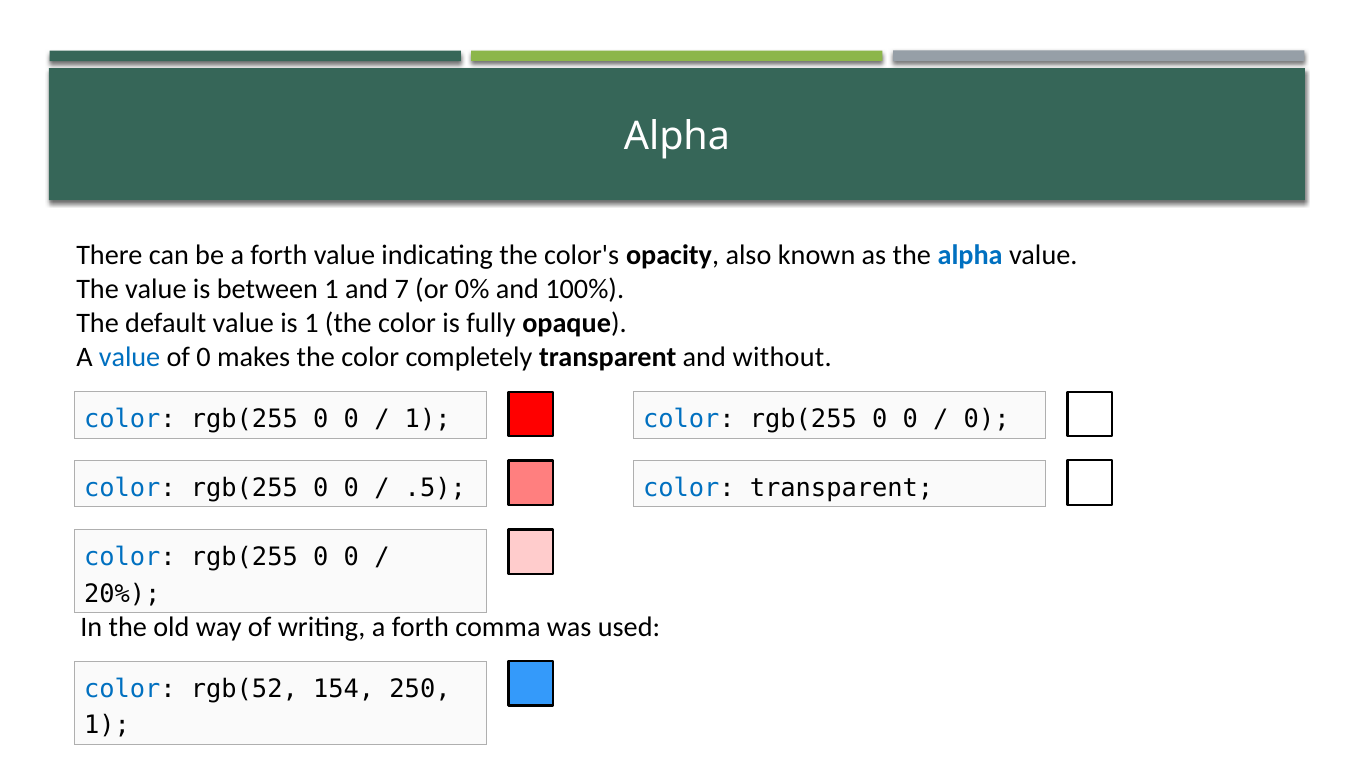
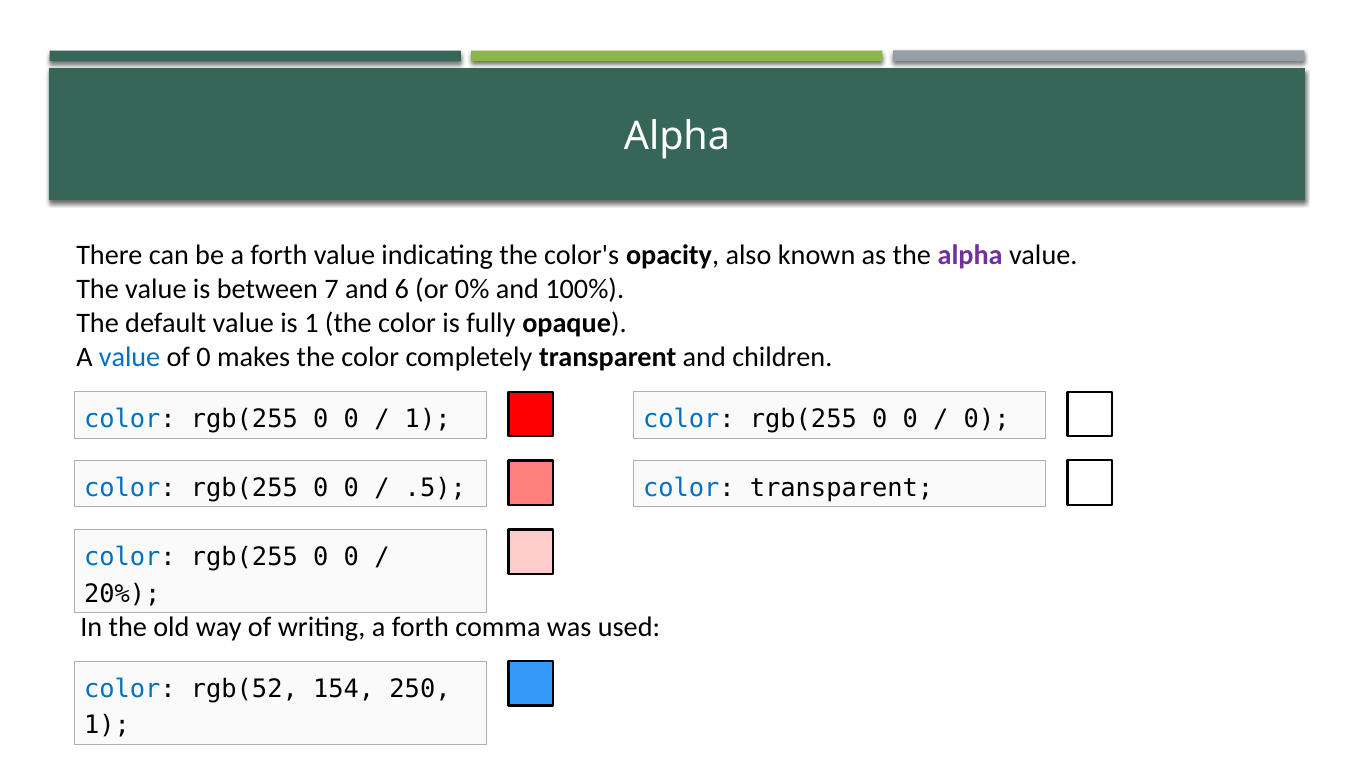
alpha at (970, 256) colour: blue -> purple
between 1: 1 -> 7
7: 7 -> 6
without: without -> children
